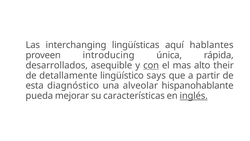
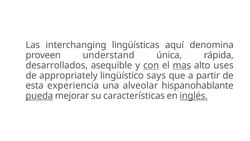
hablantes: hablantes -> denomina
introducing: introducing -> understand
mas underline: none -> present
their: their -> uses
detallamente: detallamente -> appropriately
diagnóstico: diagnóstico -> experiencia
pueda underline: none -> present
